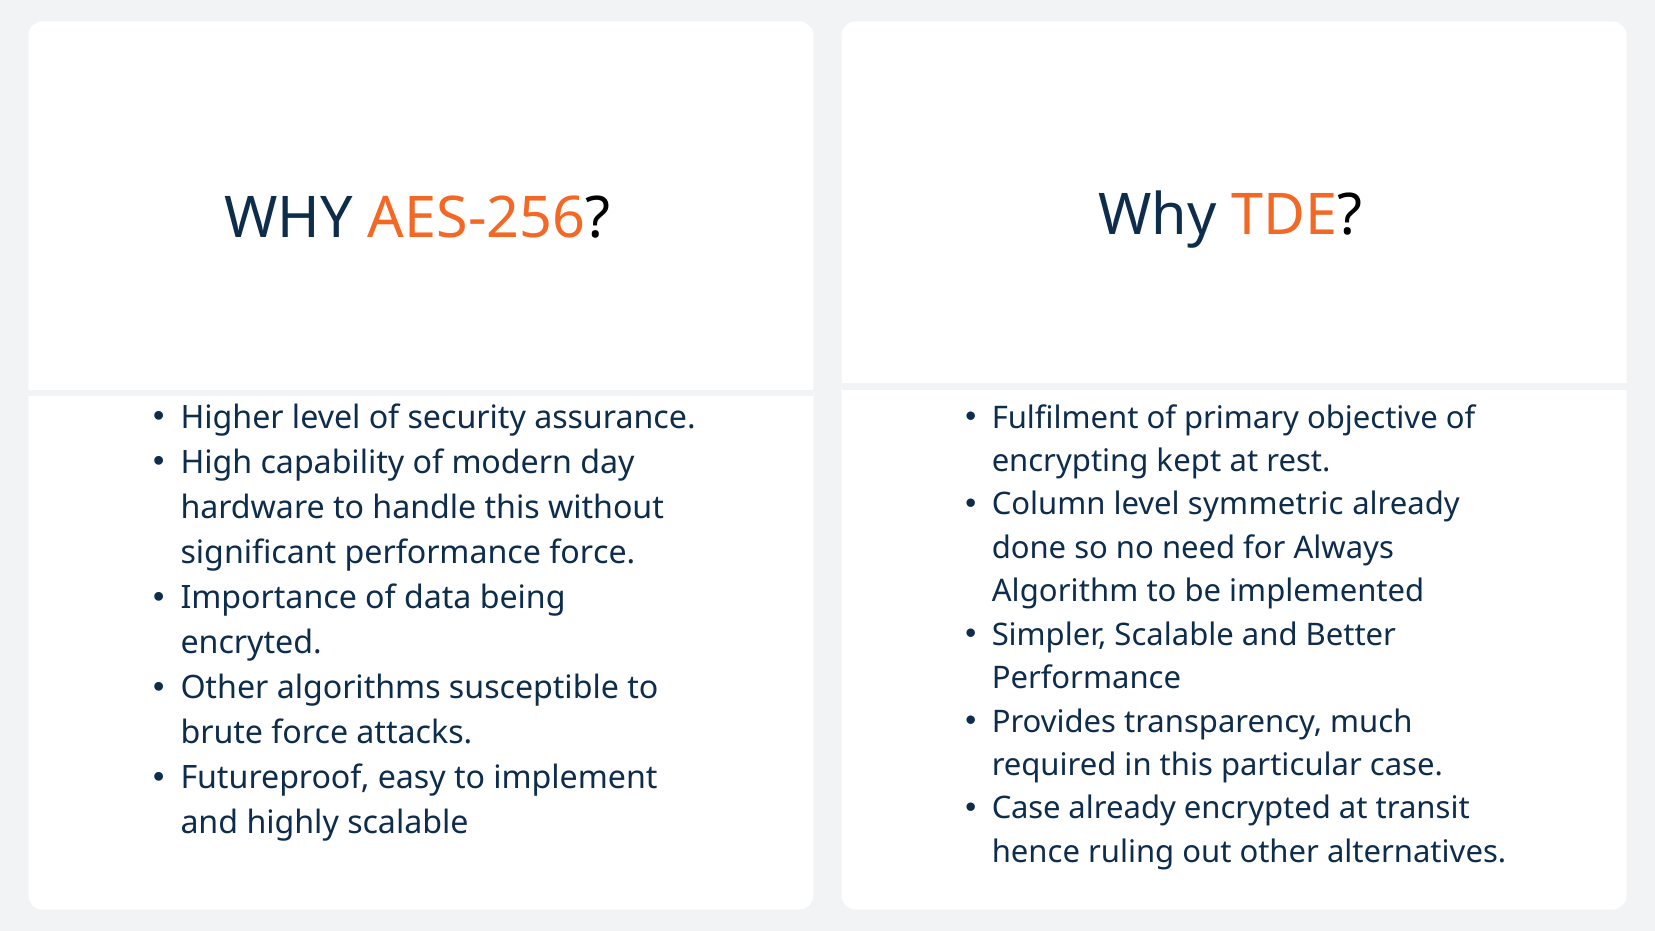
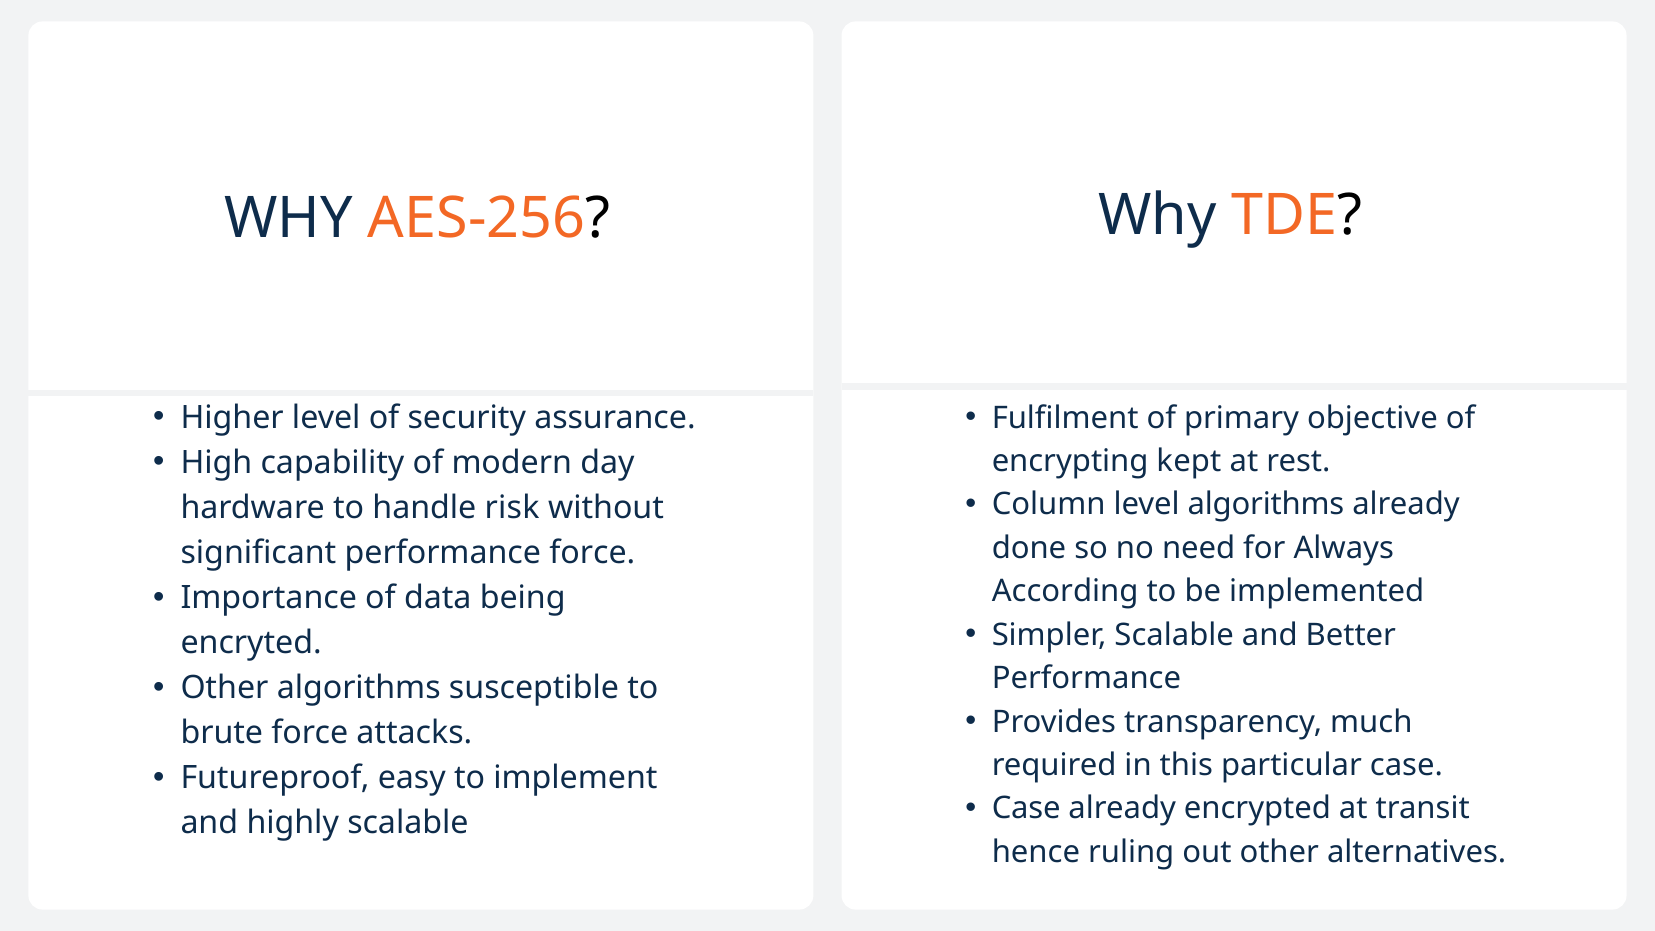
level symmetric: symmetric -> algorithms
handle this: this -> risk
Algorithm: Algorithm -> According
